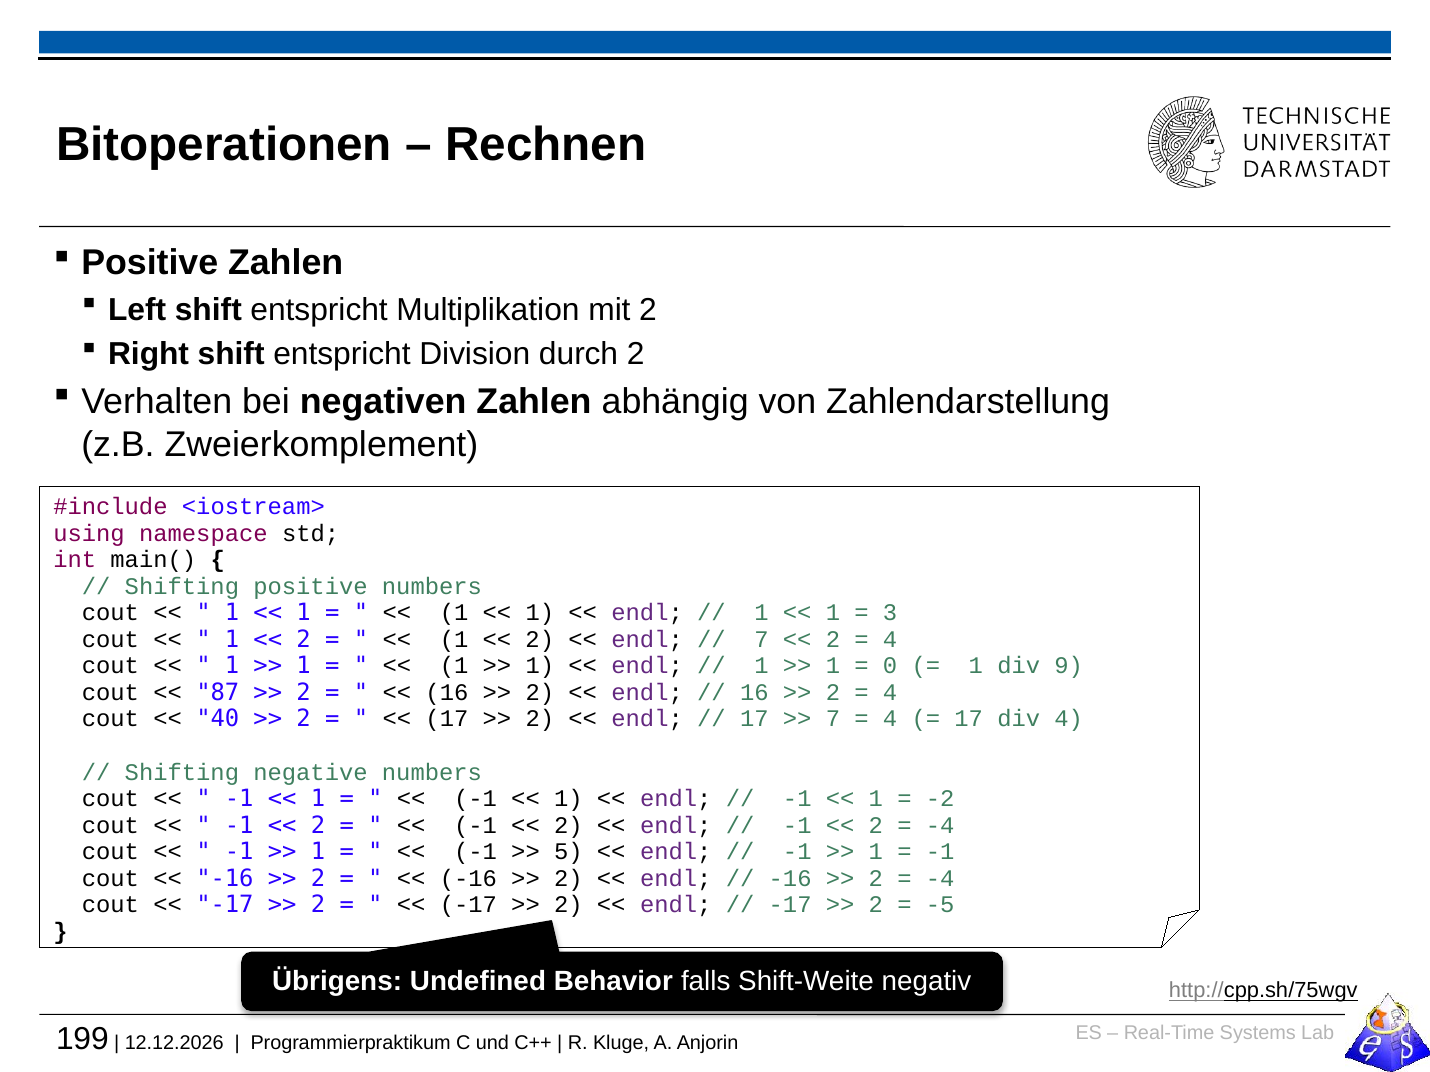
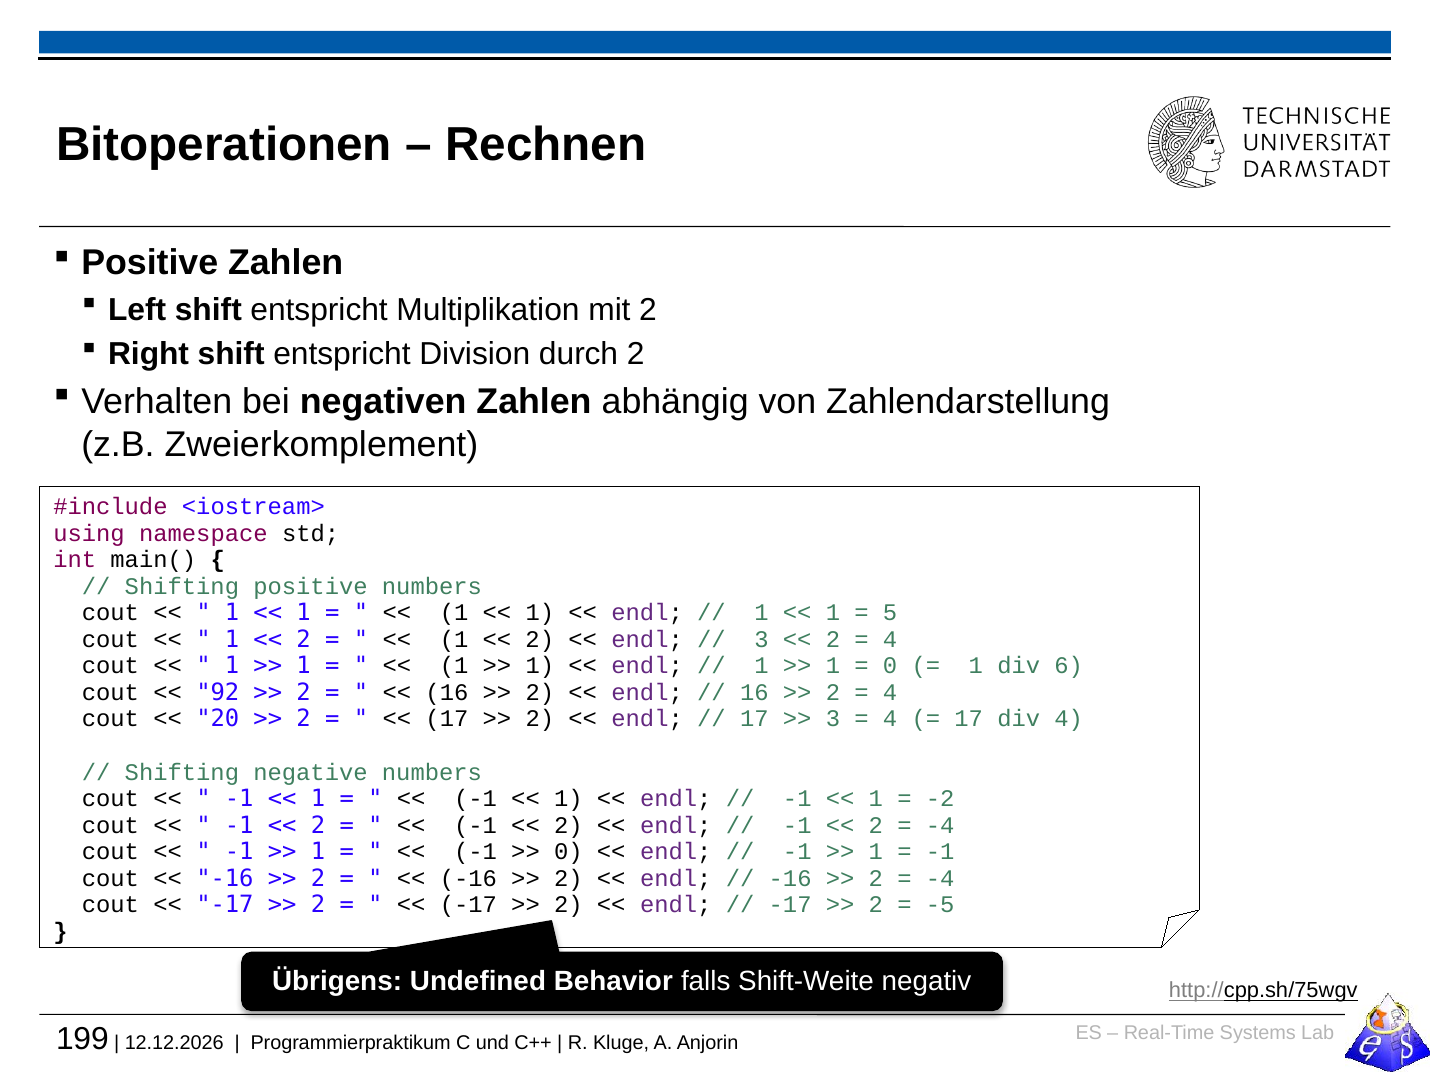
3: 3 -> 5
7 at (762, 640): 7 -> 3
9: 9 -> 6
87: 87 -> 92
40: 40 -> 20
7 at (833, 719): 7 -> 3
5 at (568, 852): 5 -> 0
